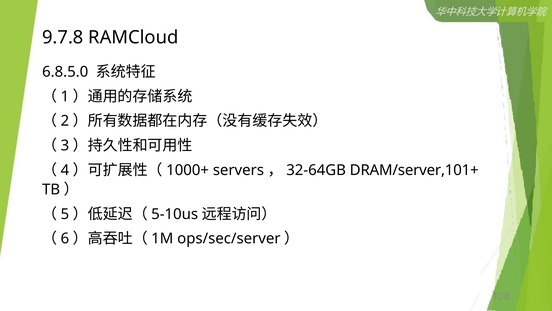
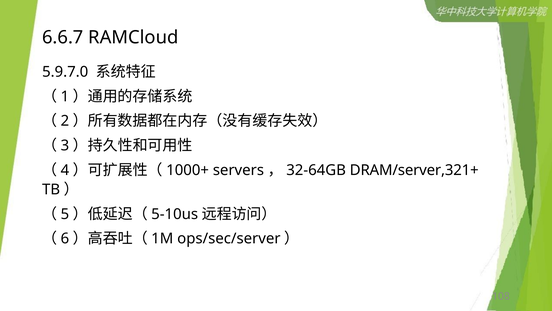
9.7.8: 9.7.8 -> 6.6.7
6.8.5.0: 6.8.5.0 -> 5.9.7.0
DRAM/server,101+: DRAM/server,101+ -> DRAM/server,321+
